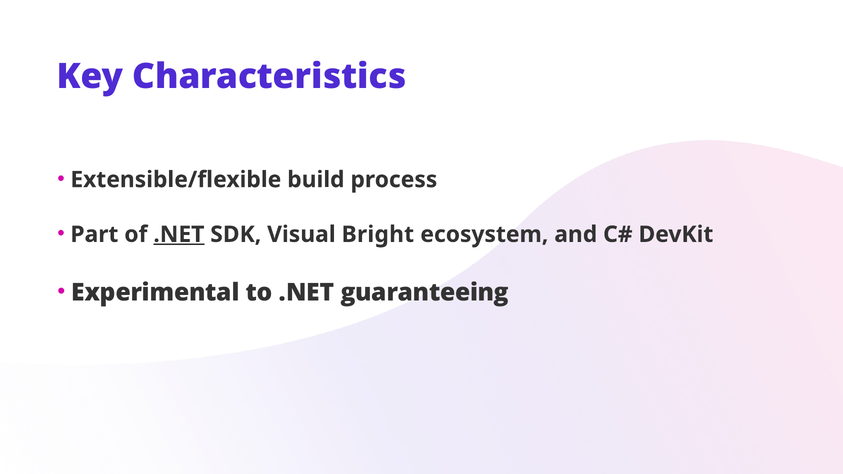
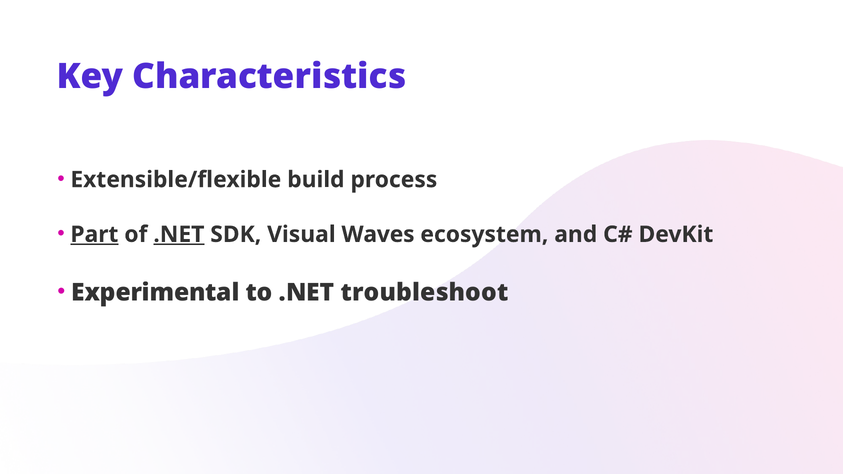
Part underline: none -> present
Bright: Bright -> Waves
guaranteeing: guaranteeing -> troubleshoot
